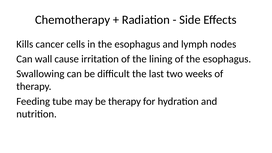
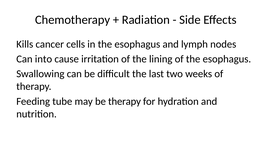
wall: wall -> into
